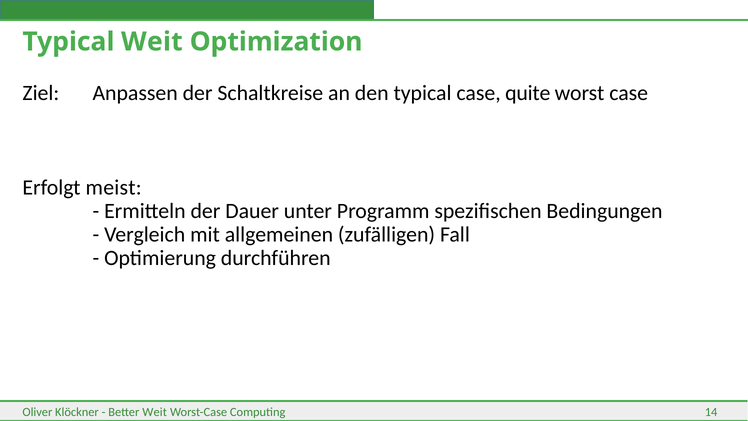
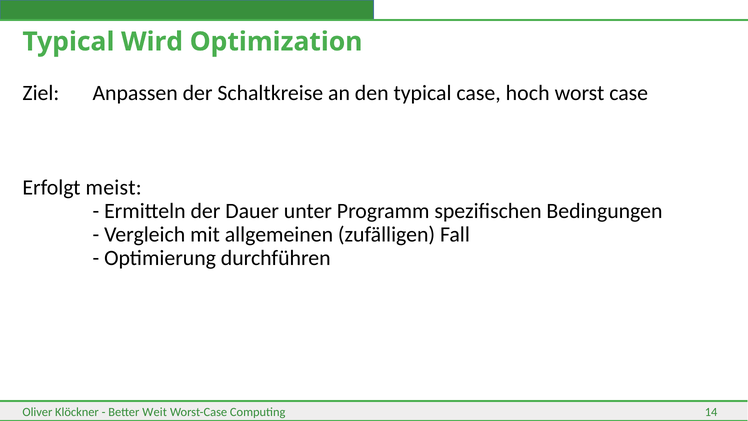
Typical Weit: Weit -> Wird
quite: quite -> hoch
